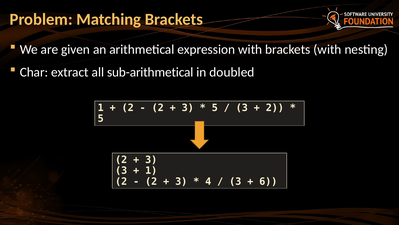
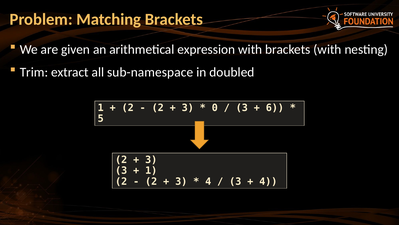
Char: Char -> Trim
sub-arithmetical: sub-arithmetical -> sub-namespace
5 at (215, 108): 5 -> 0
2 at (275, 108): 2 -> 6
6 at (268, 181): 6 -> 4
